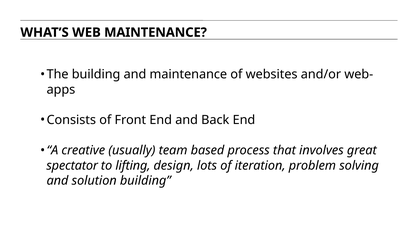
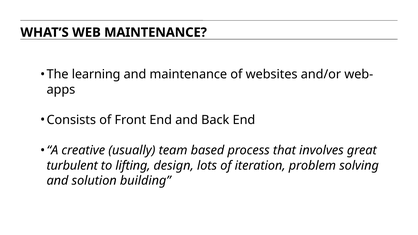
The building: building -> learning
spectator: spectator -> turbulent
